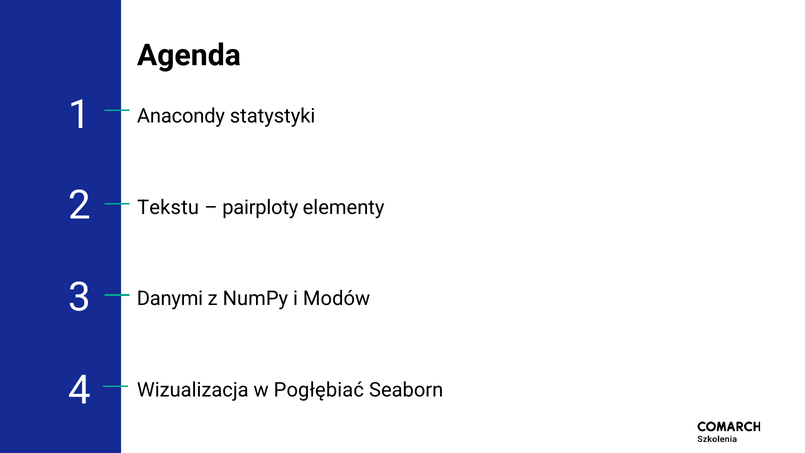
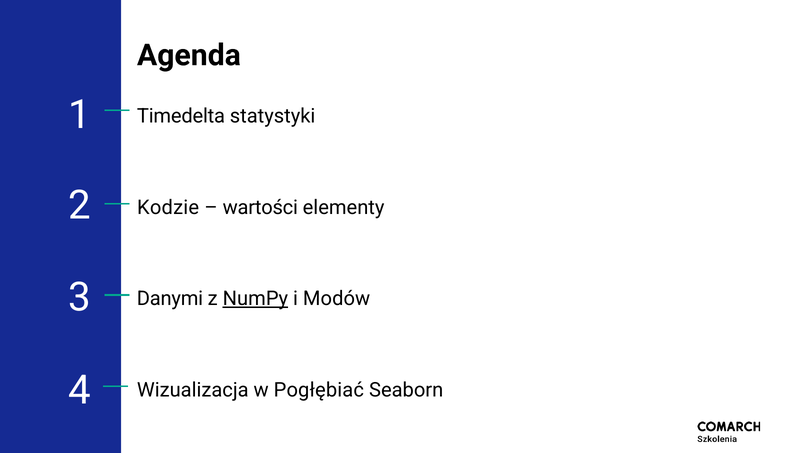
Anacondy: Anacondy -> Timedelta
Tekstu: Tekstu -> Kodzie
pairploty: pairploty -> wartości
NumPy underline: none -> present
